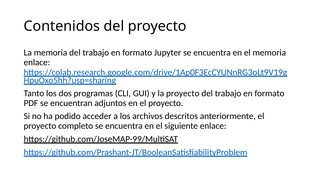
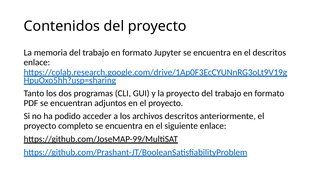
el memoria: memoria -> descritos
